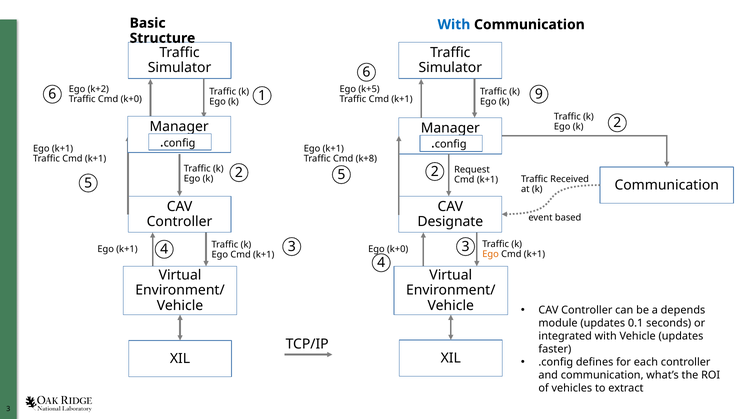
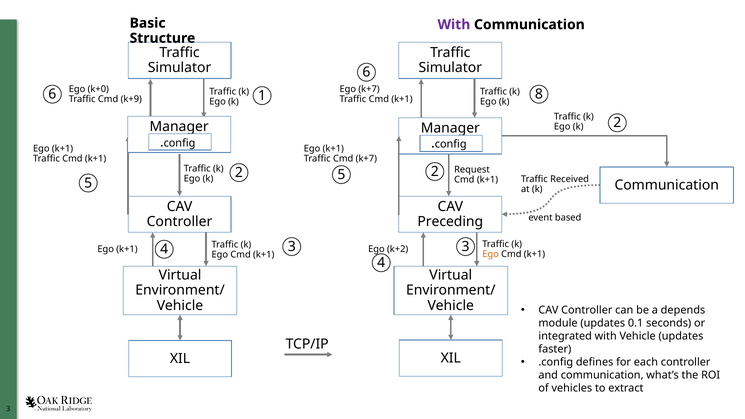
With at (454, 25) colour: blue -> purple
k+2: k+2 -> k+0
Ego k+5: k+5 -> k+7
9: 9 -> 8
Cmd k+0: k+0 -> k+9
Cmd k+8: k+8 -> k+7
Designate: Designate -> Preceding
k+0 at (398, 249): k+0 -> k+2
